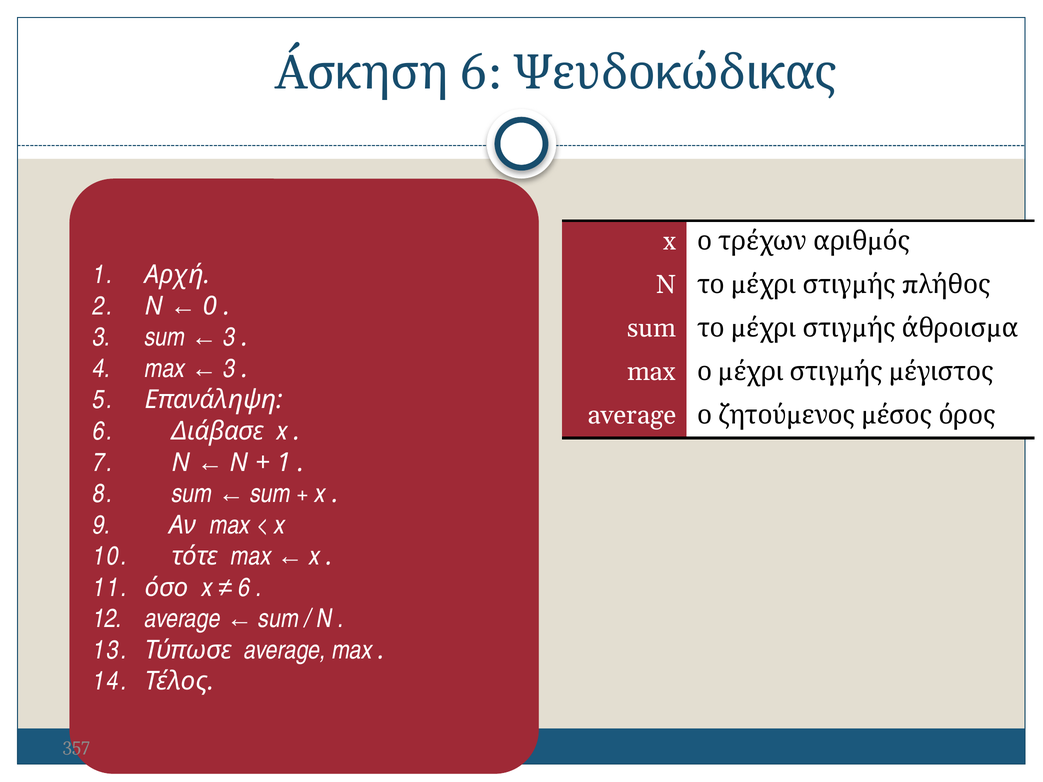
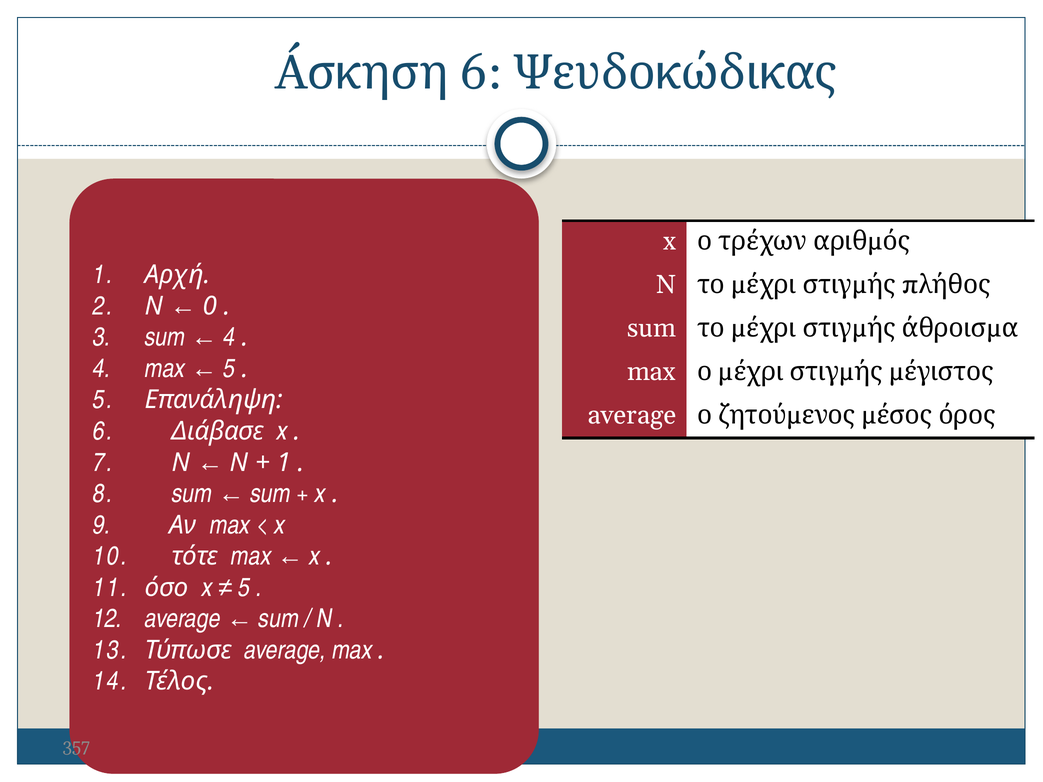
3 at (229, 337): 3 -> 4
3 at (229, 369): 3 -> 5
6 at (244, 588): 6 -> 5
